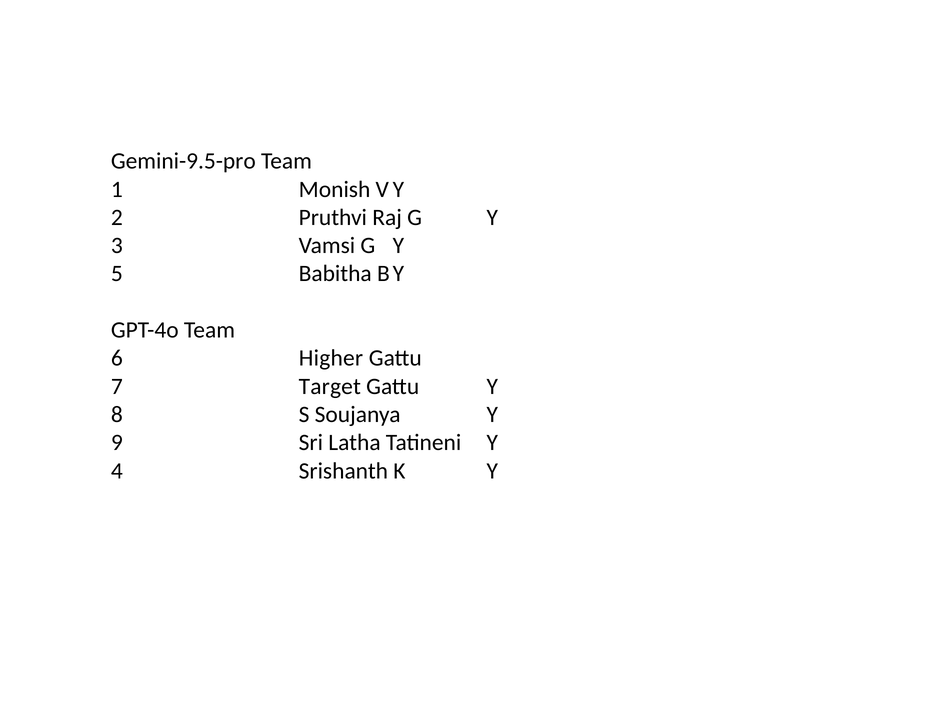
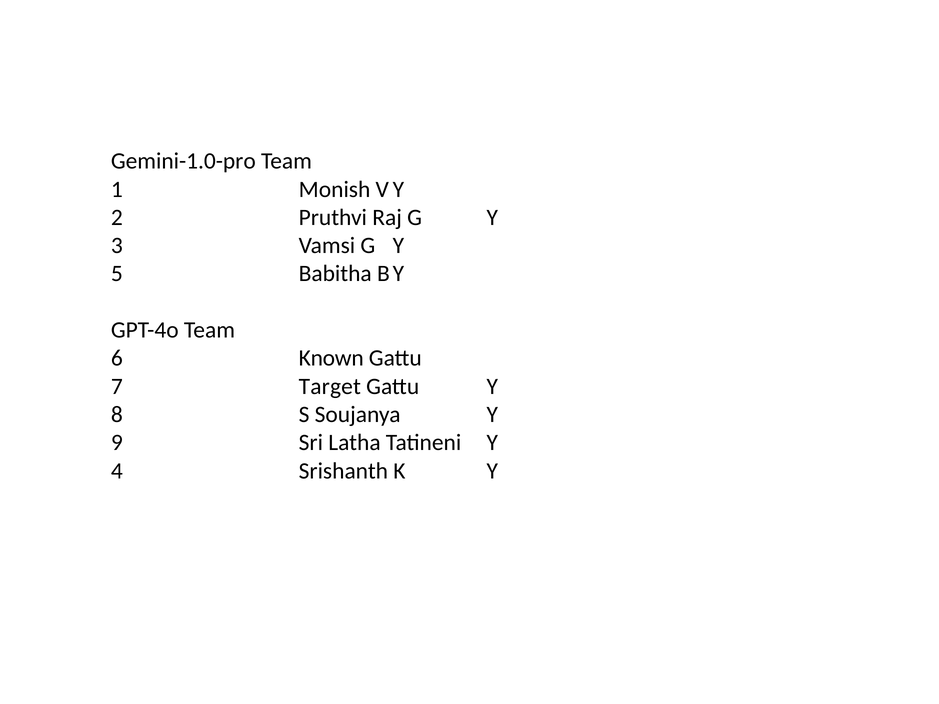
Gemini-9.5-pro: Gemini-9.5-pro -> Gemini-1.0-pro
Higher: Higher -> Known
